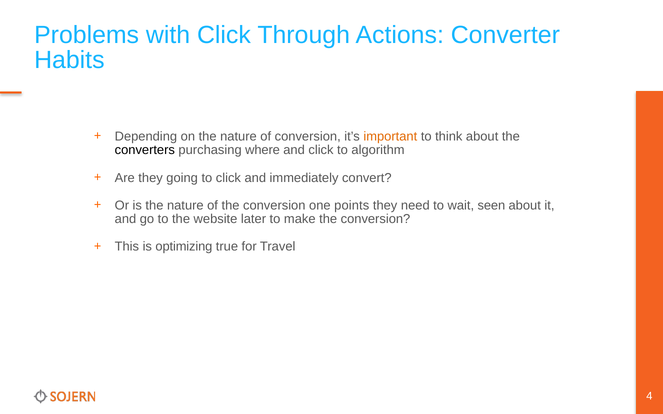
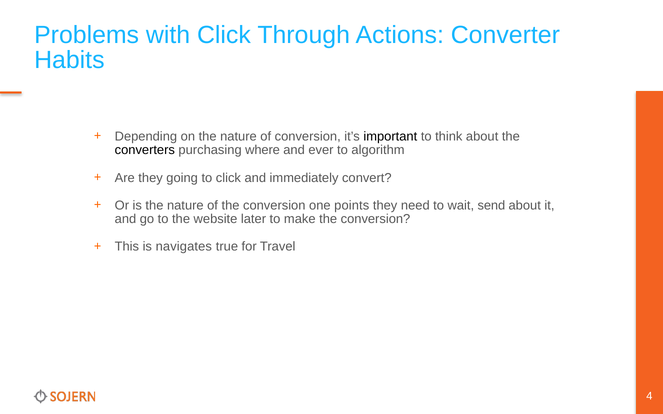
important colour: orange -> black
and click: click -> ever
seen: seen -> send
optimizing: optimizing -> navigates
